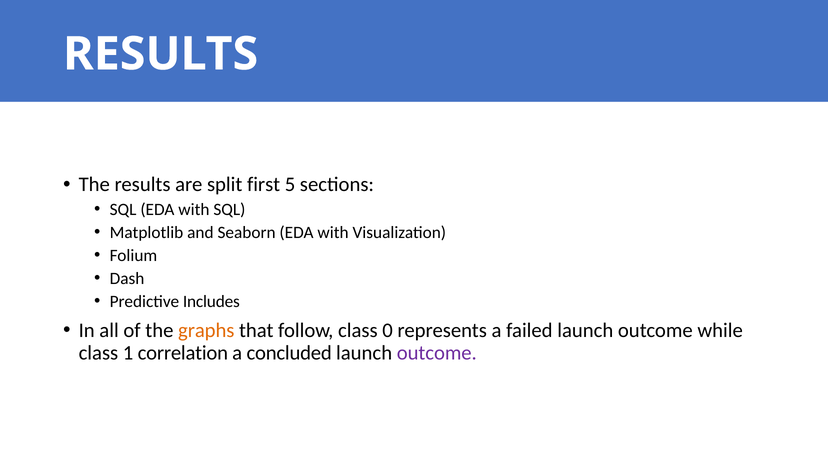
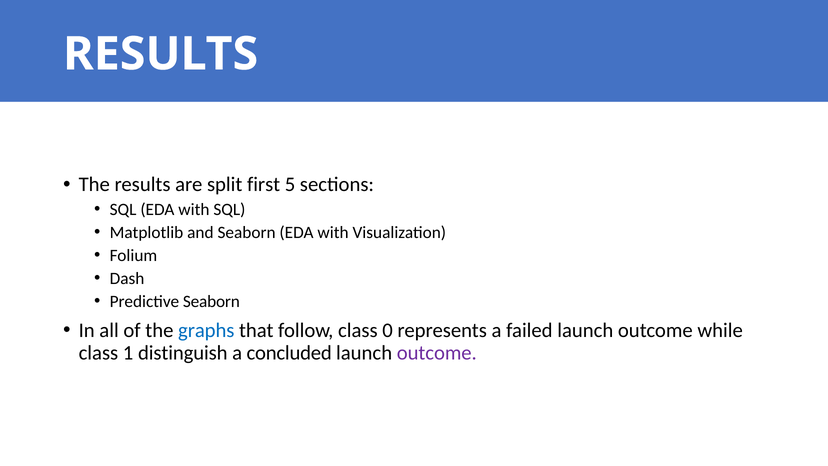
Predictive Includes: Includes -> Seaborn
graphs colour: orange -> blue
correlation: correlation -> distinguish
